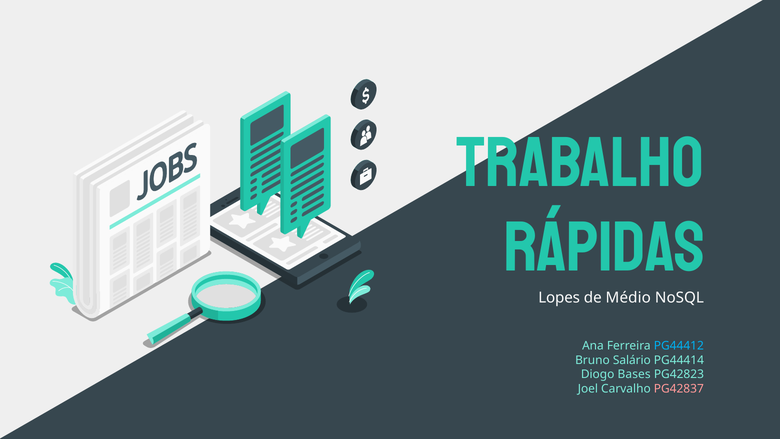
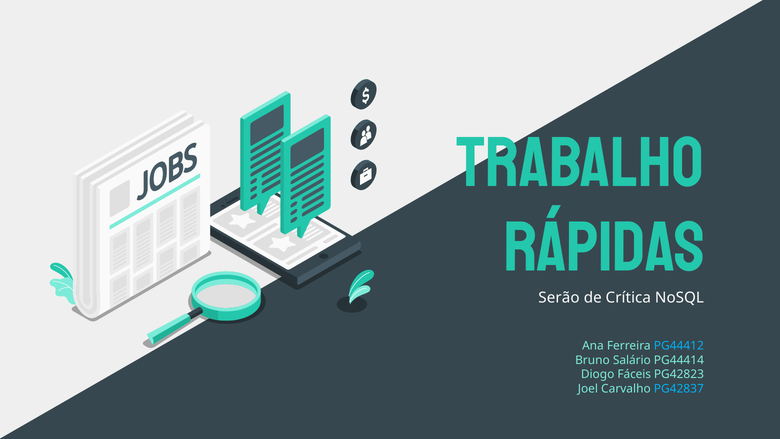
Lopes: Lopes -> Serão
Médio: Médio -> Crítica
Bases: Bases -> Fáceis
PG42837 colour: pink -> light blue
